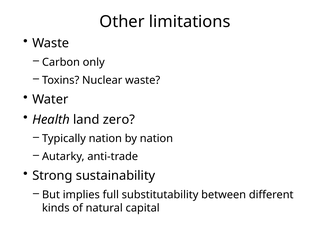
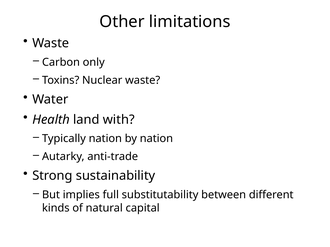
zero: zero -> with
